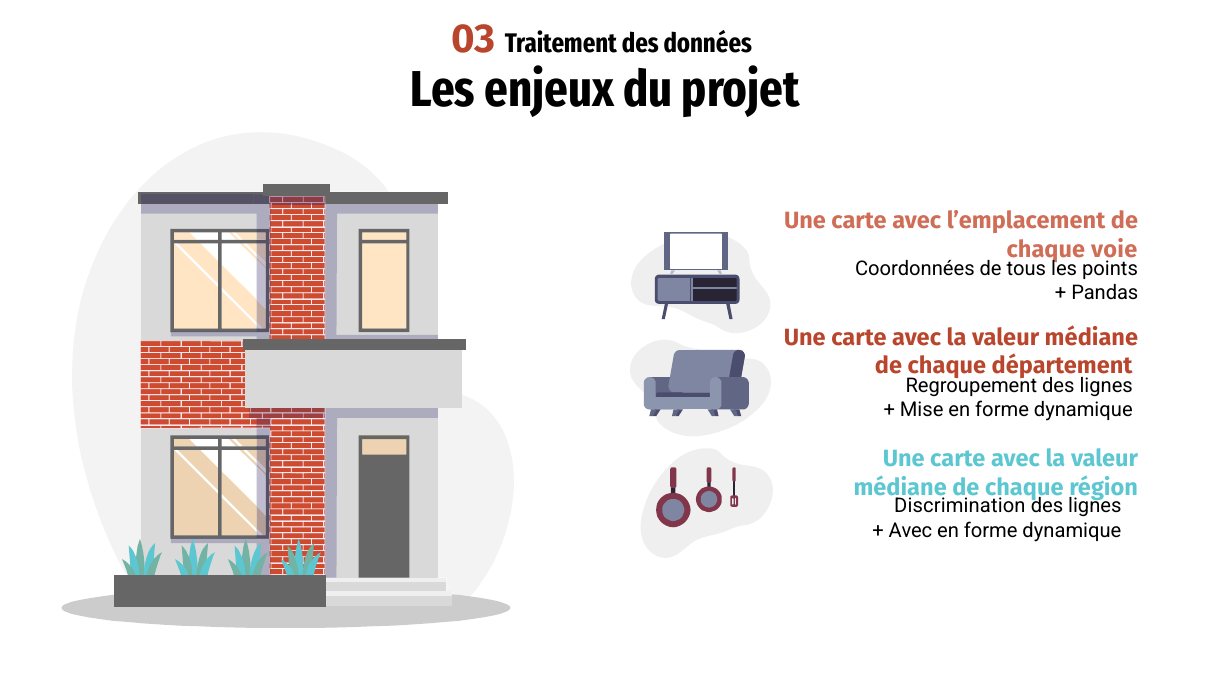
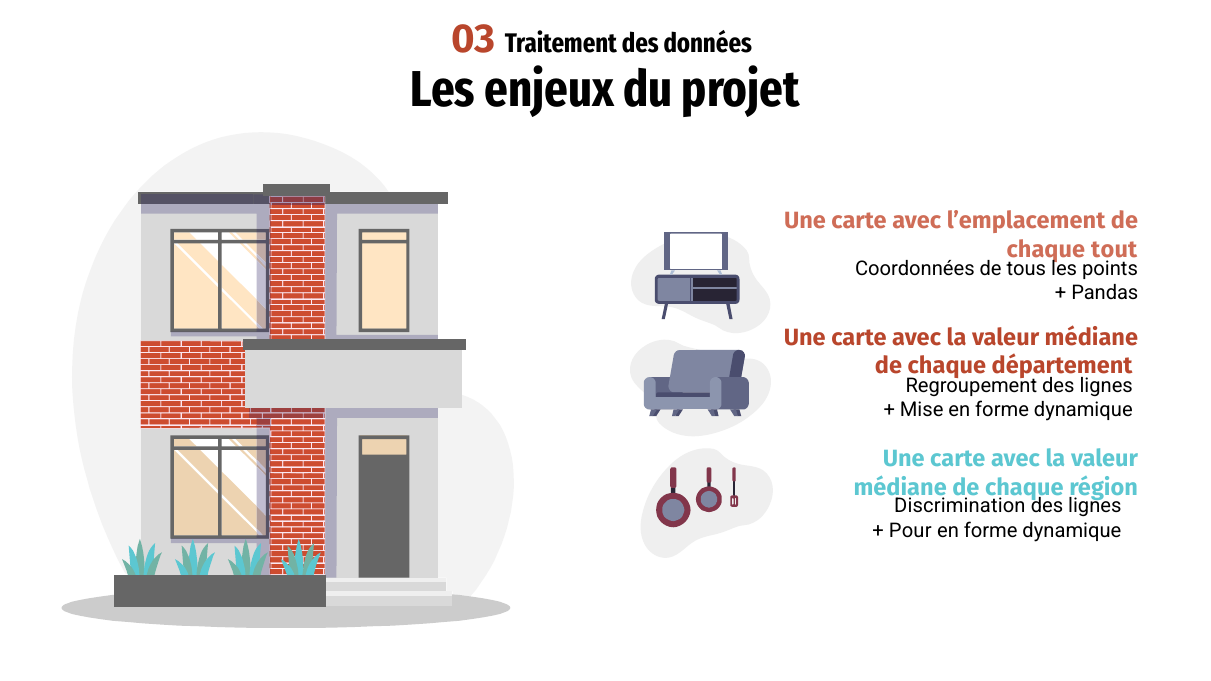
voie: voie -> tout
Avec at (910, 531): Avec -> Pour
